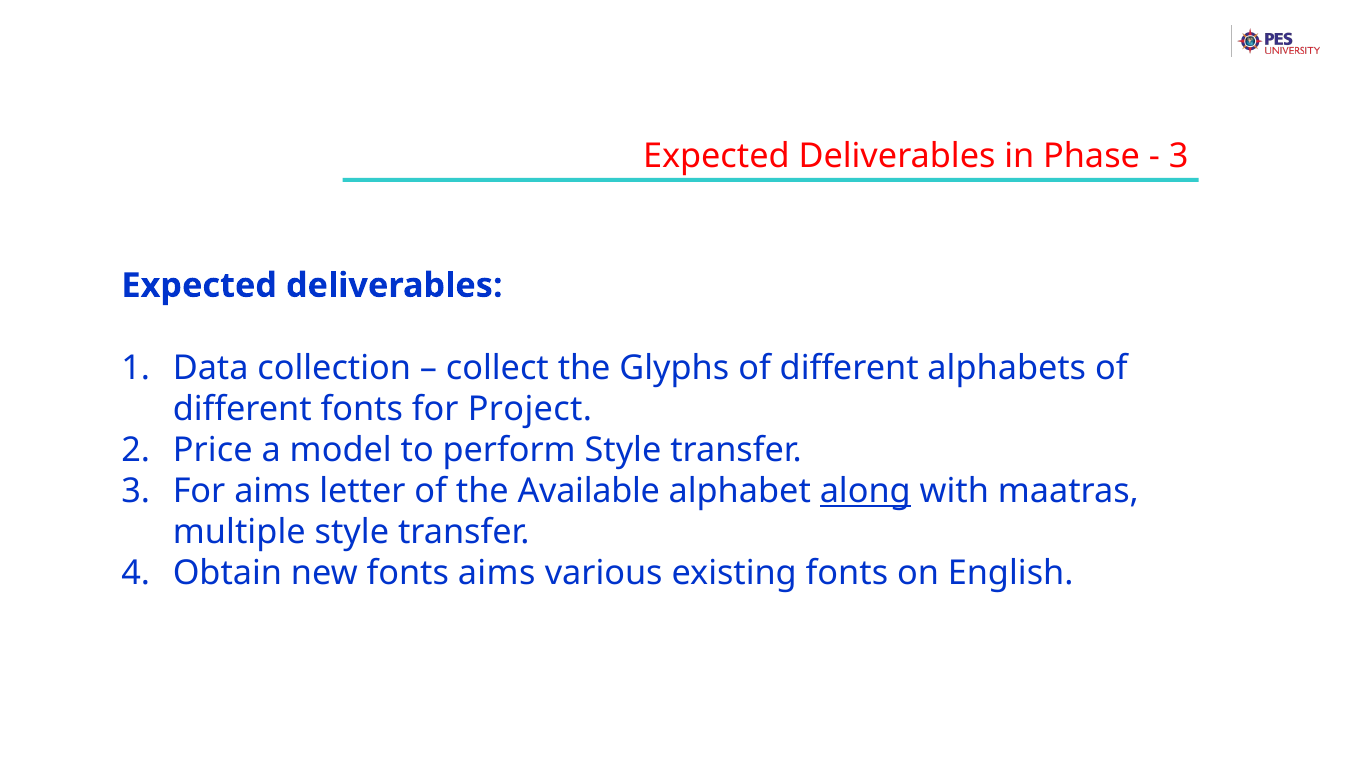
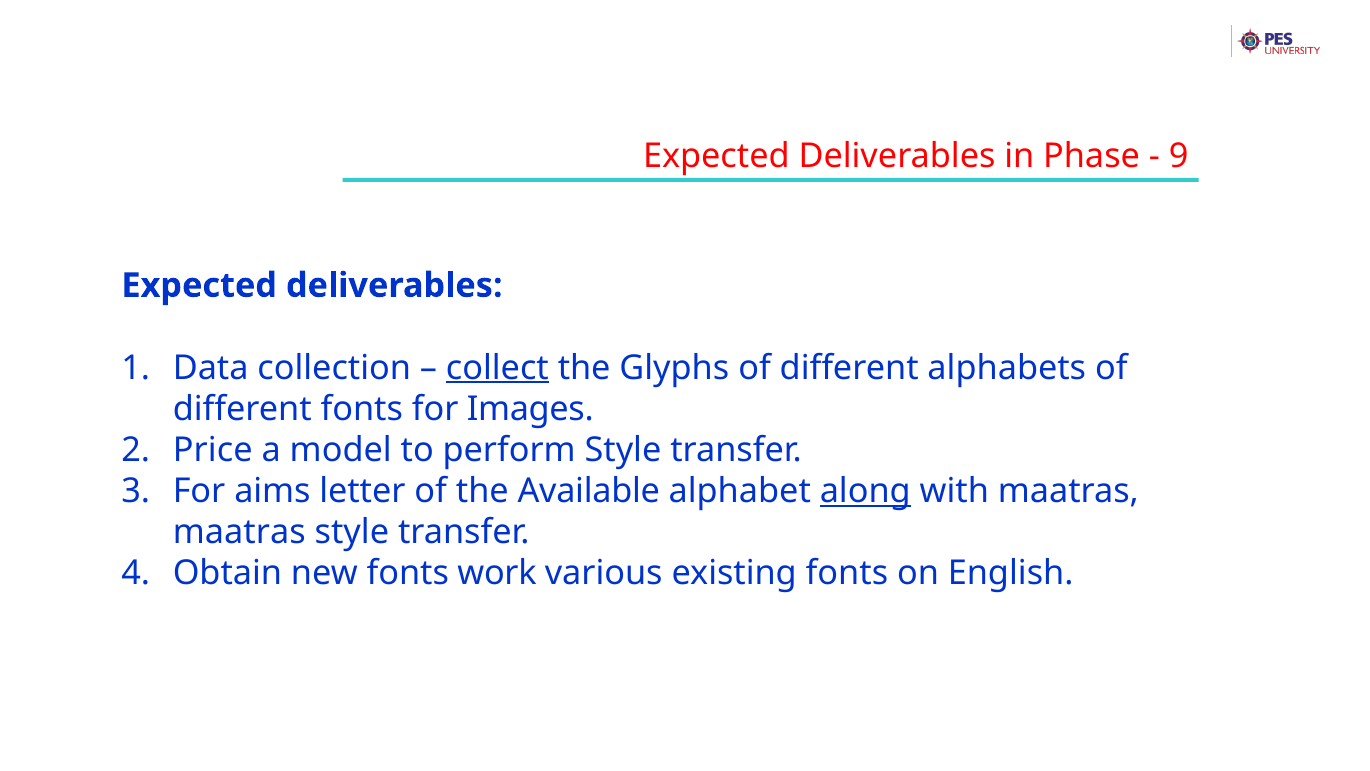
3 at (1179, 156): 3 -> 9
collect underline: none -> present
Project: Project -> Images
multiple at (239, 532): multiple -> maatras
fonts aims: aims -> work
